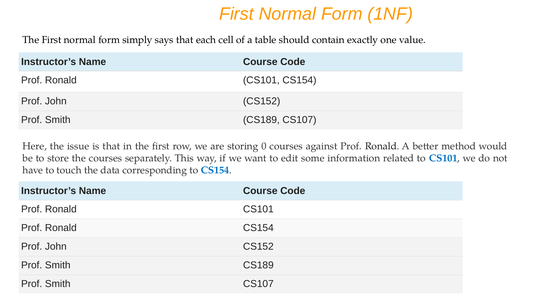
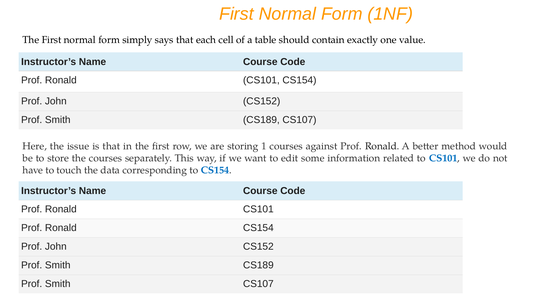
0: 0 -> 1
